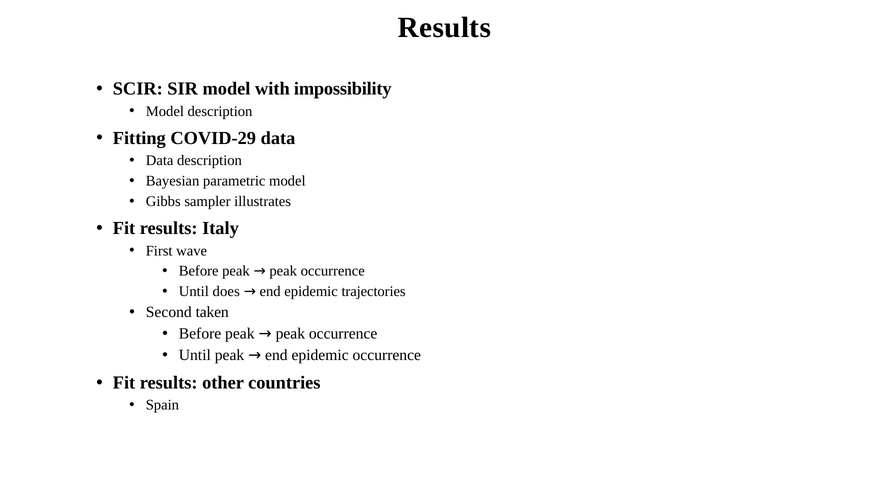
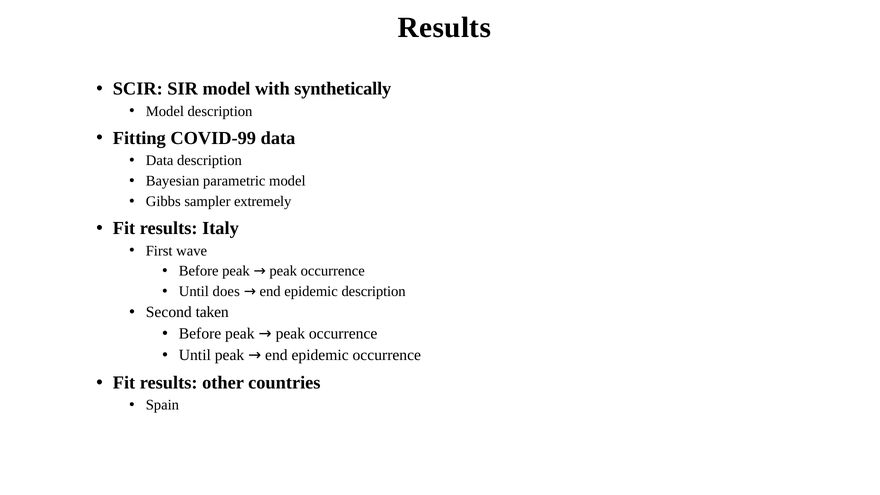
impossibility: impossibility -> synthetically
COVID-29: COVID-29 -> COVID-99
illustrates: illustrates -> extremely
epidemic trajectories: trajectories -> description
